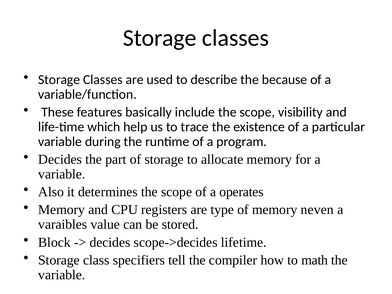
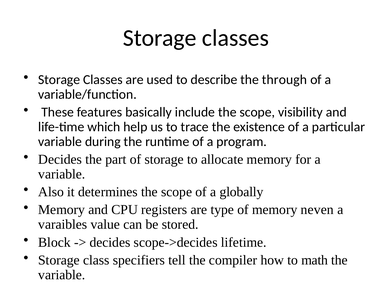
because: because -> through
operates: operates -> globally
